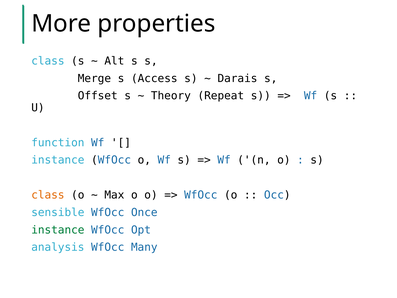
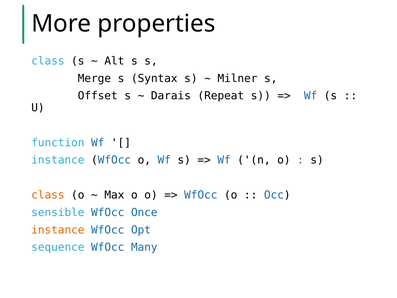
Access: Access -> Syntax
Darais: Darais -> Milner
Theory: Theory -> Darais
instance at (58, 230) colour: green -> orange
analysis: analysis -> sequence
